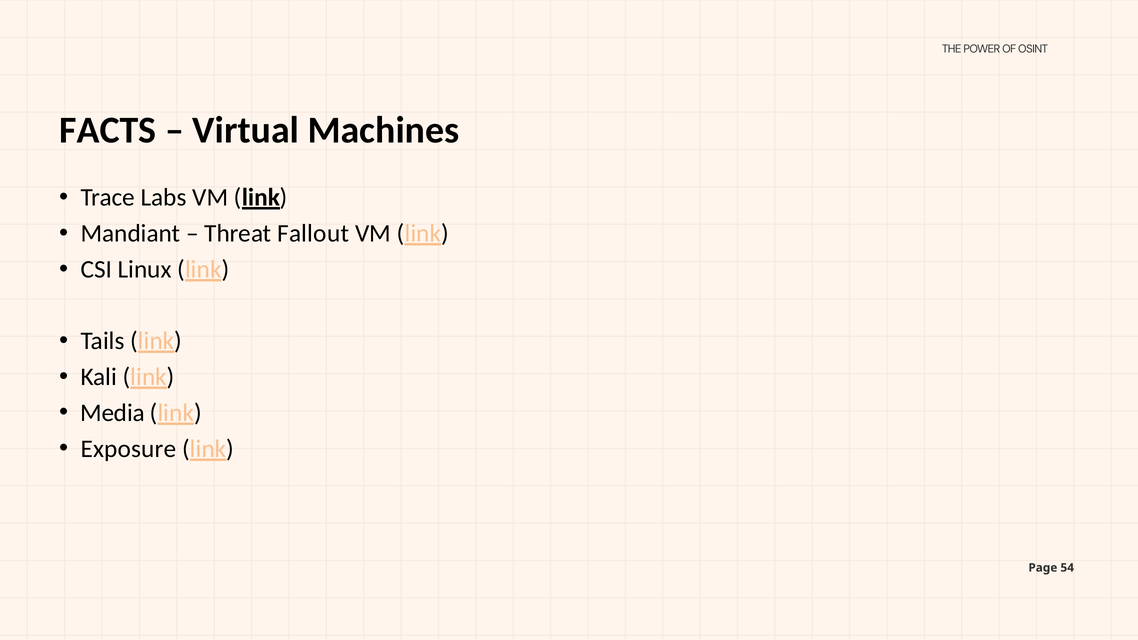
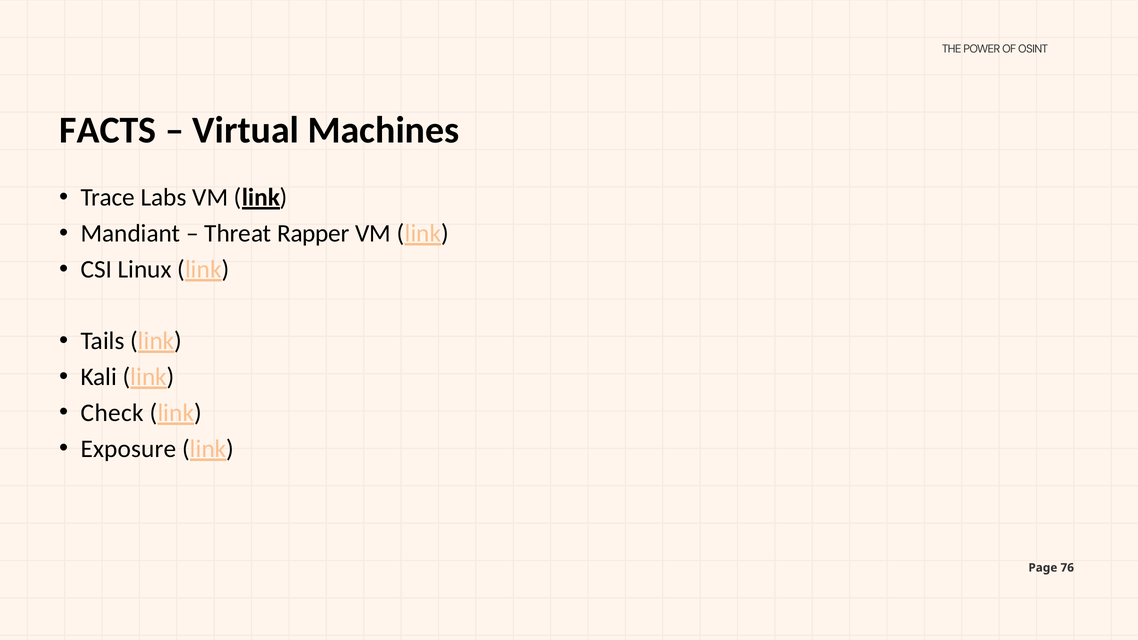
Fallout: Fallout -> Rapper
Media: Media -> Check
54: 54 -> 76
